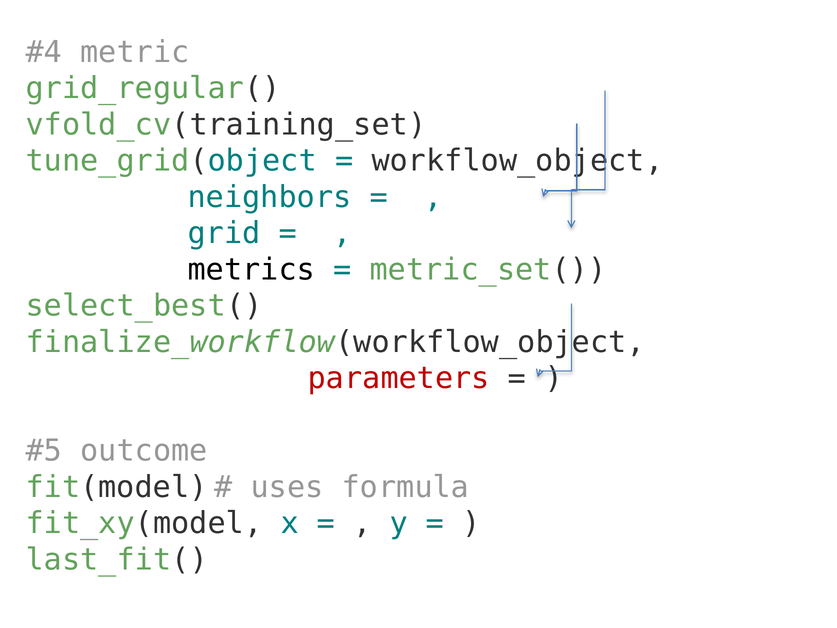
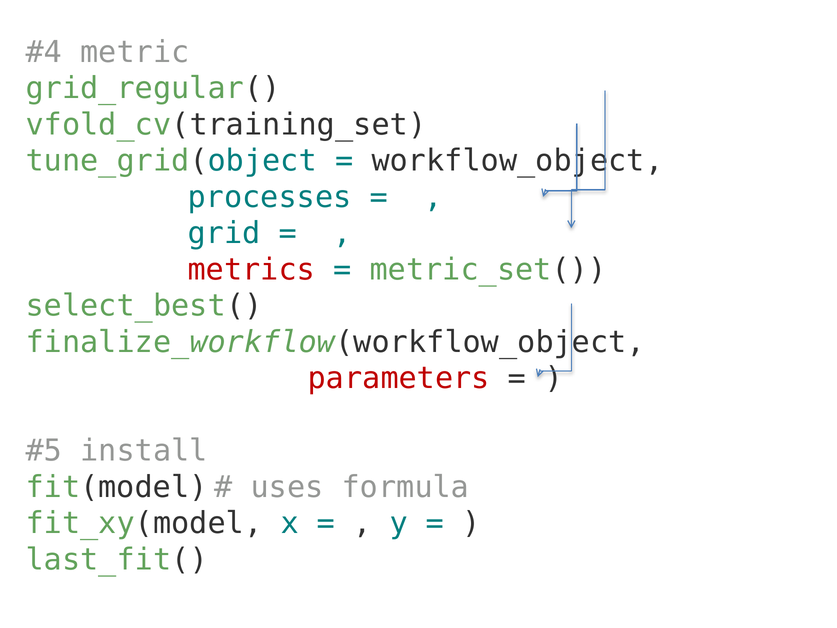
neighbors: neighbors -> processes
metrics colour: black -> red
outcome: outcome -> install
